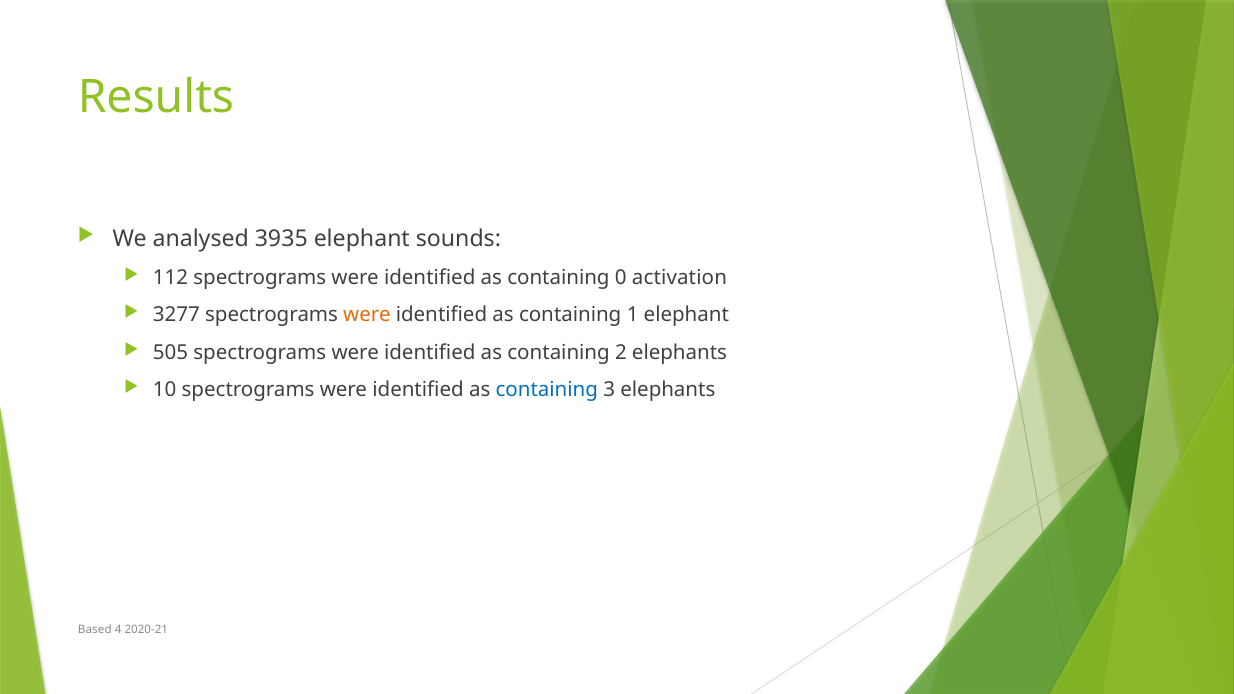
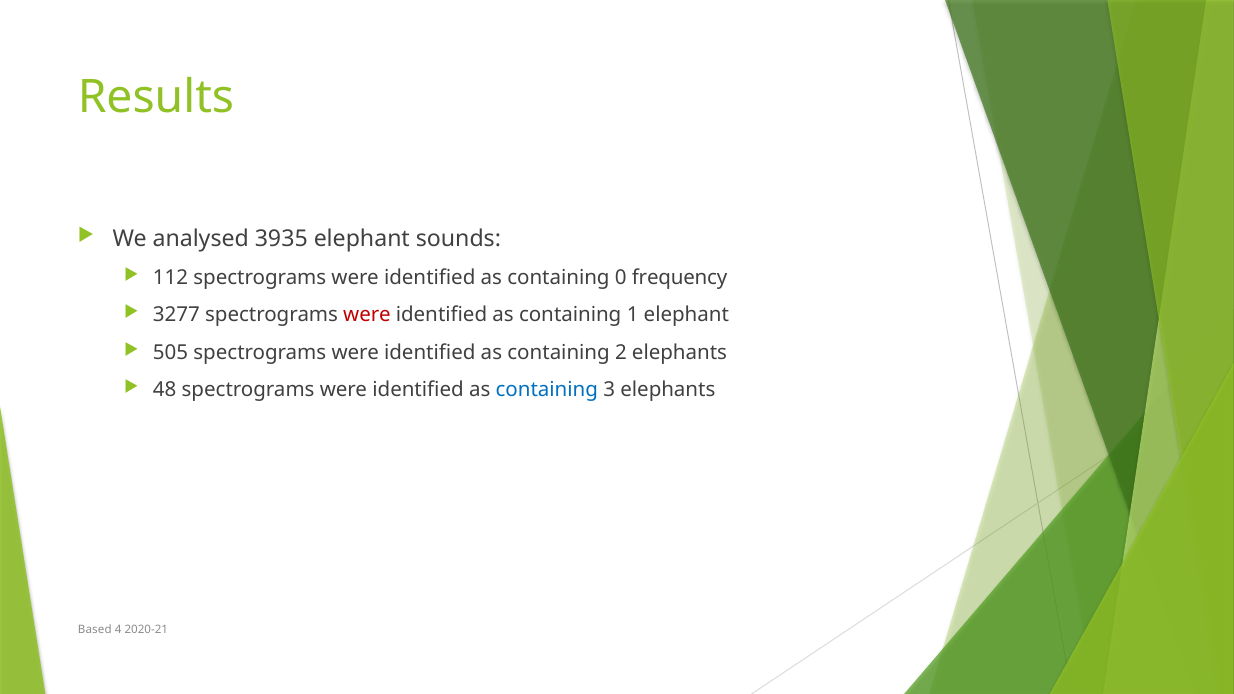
activation: activation -> frequency
were at (367, 315) colour: orange -> red
10: 10 -> 48
